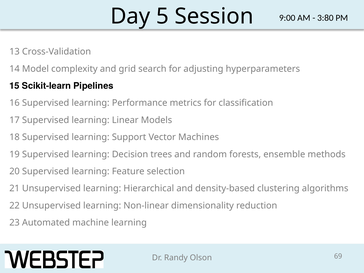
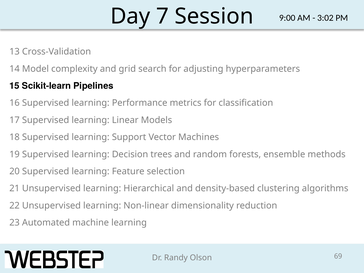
5: 5 -> 7
3:80: 3:80 -> 3:02
